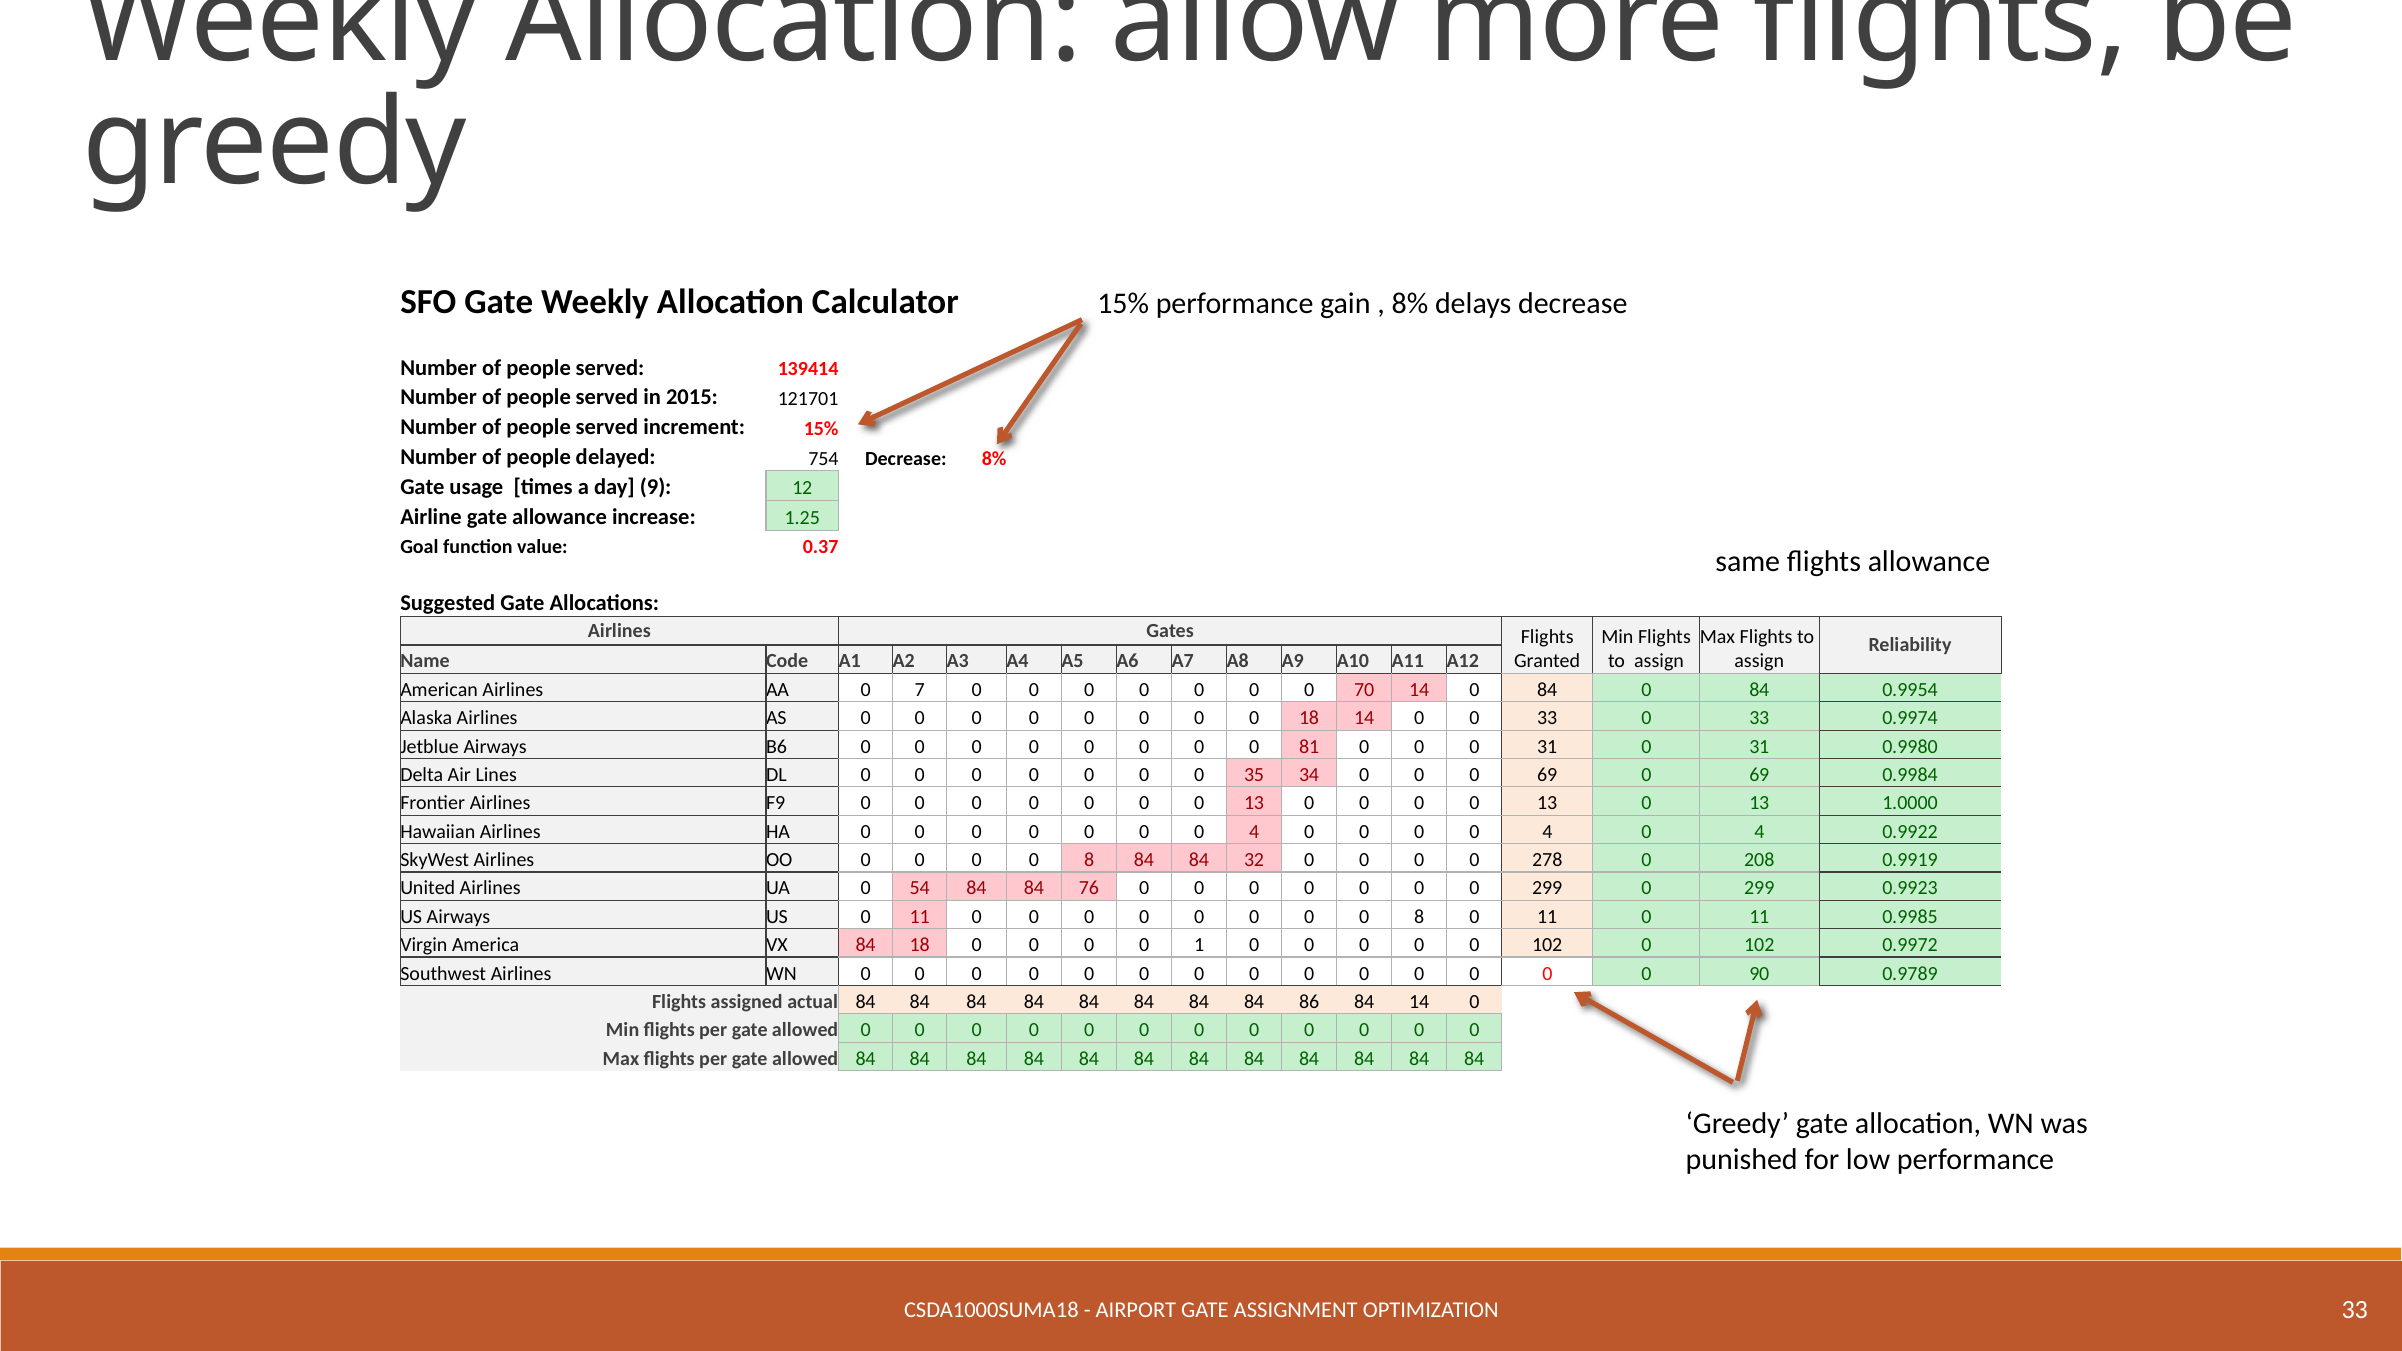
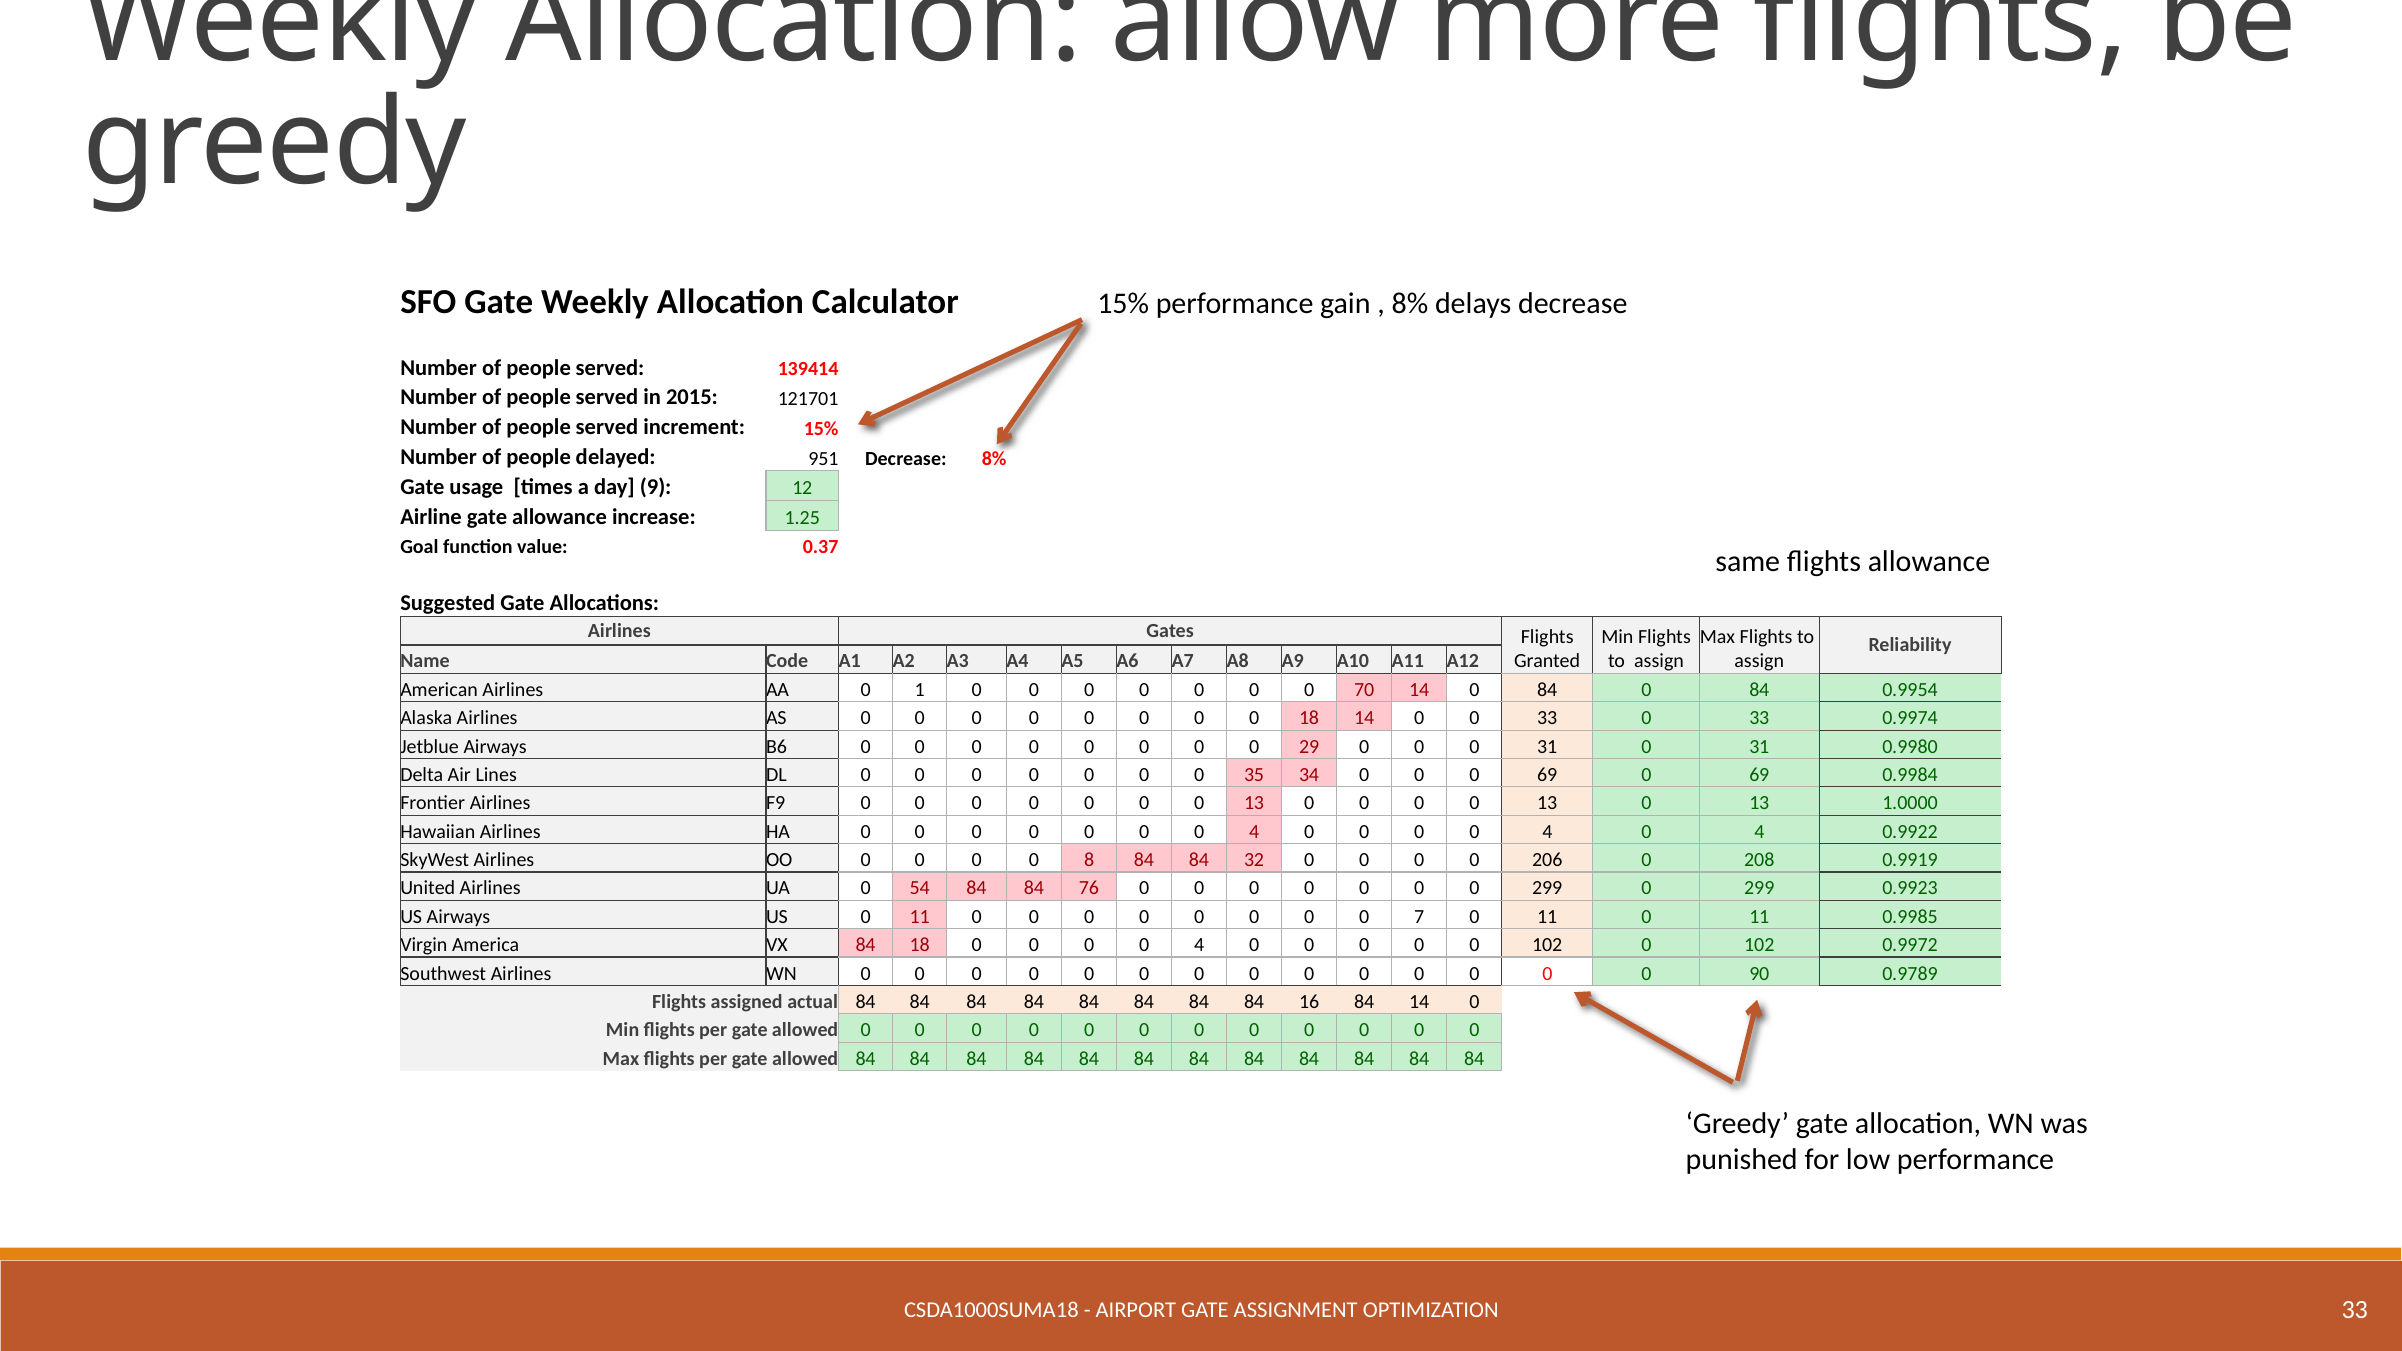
754: 754 -> 951
7: 7 -> 1
81: 81 -> 29
278: 278 -> 206
8 at (1419, 917): 8 -> 7
1 at (1199, 945): 1 -> 4
86: 86 -> 16
